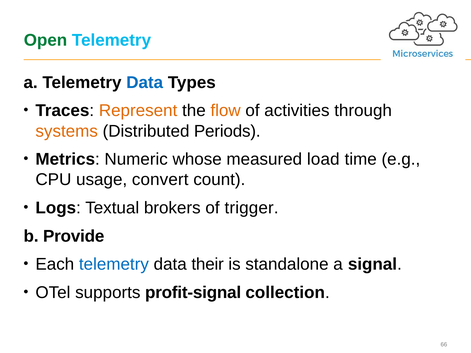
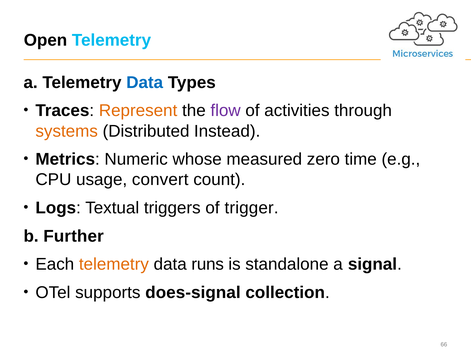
Open colour: green -> black
flow colour: orange -> purple
Periods: Periods -> Instead
load: load -> zero
brokers: brokers -> triggers
Provide: Provide -> Further
telemetry at (114, 265) colour: blue -> orange
their: their -> runs
profit-signal: profit-signal -> does-signal
